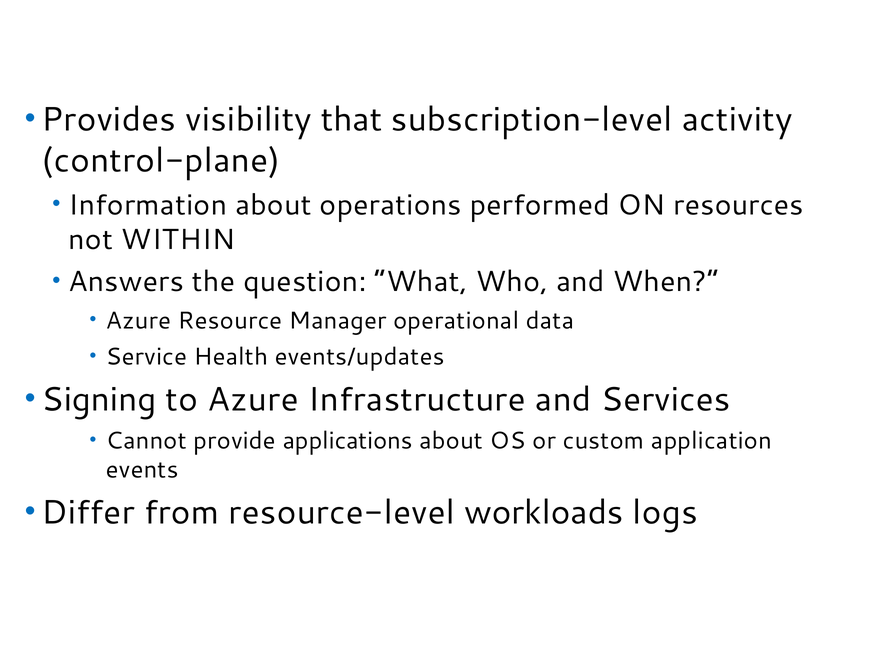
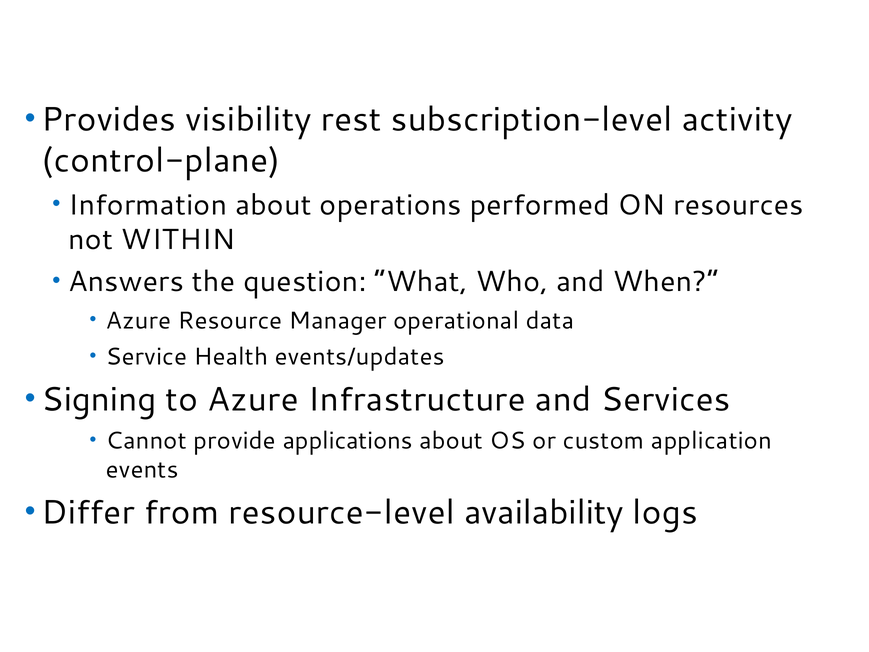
that: that -> rest
workloads: workloads -> availability
